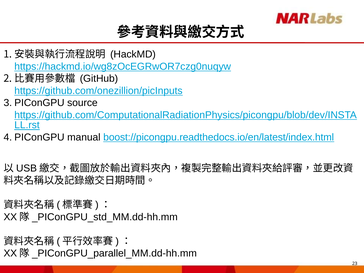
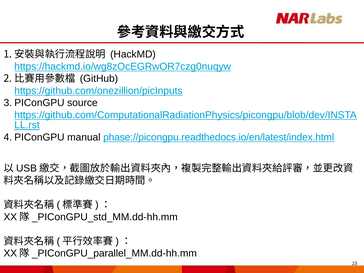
boost://picongpu.readthedocs.io/en/latest/index.html: boost://picongpu.readthedocs.io/en/latest/index.html -> phase://picongpu.readthedocs.io/en/latest/index.html
